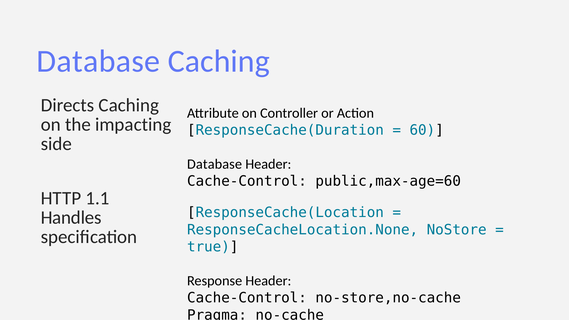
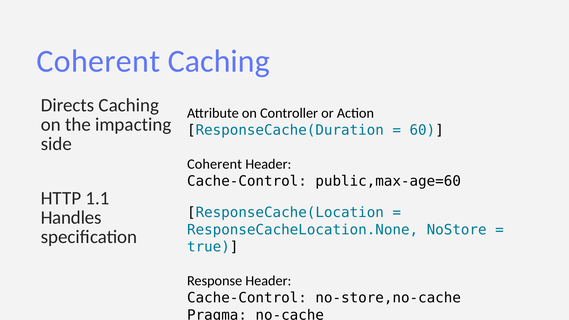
Database at (98, 61): Database -> Coherent
Database at (215, 164): Database -> Coherent
